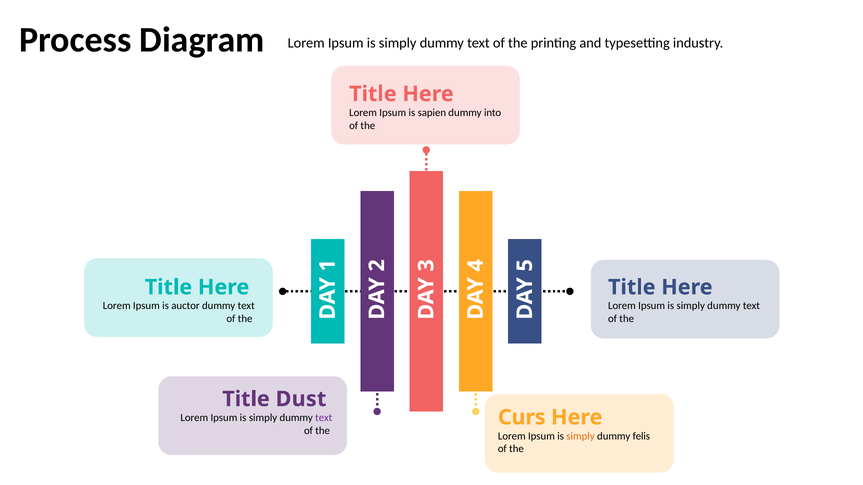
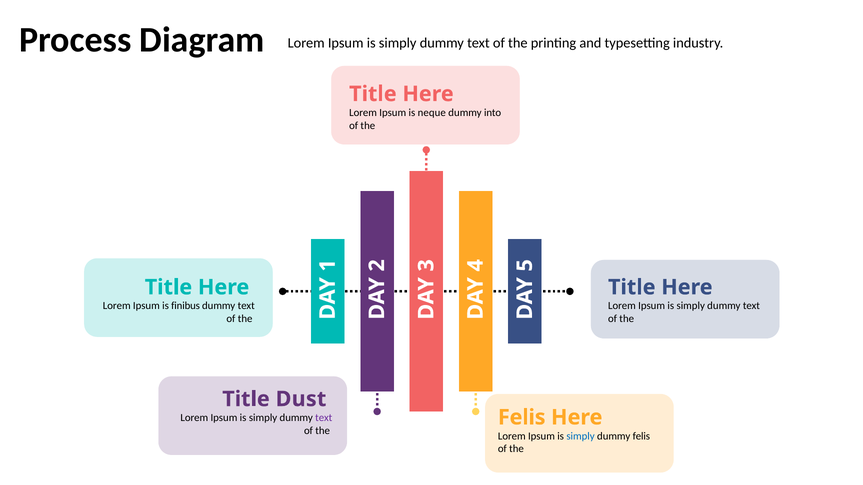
sapien: sapien -> neque
auctor: auctor -> finibus
Curs at (522, 418): Curs -> Felis
simply at (581, 436) colour: orange -> blue
